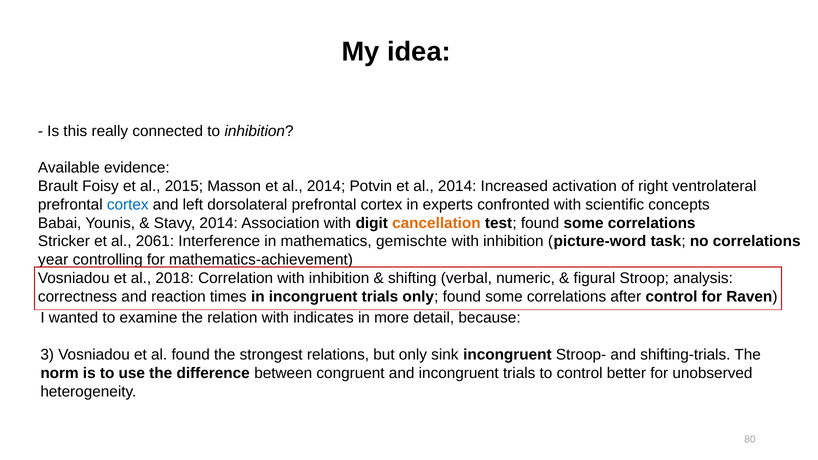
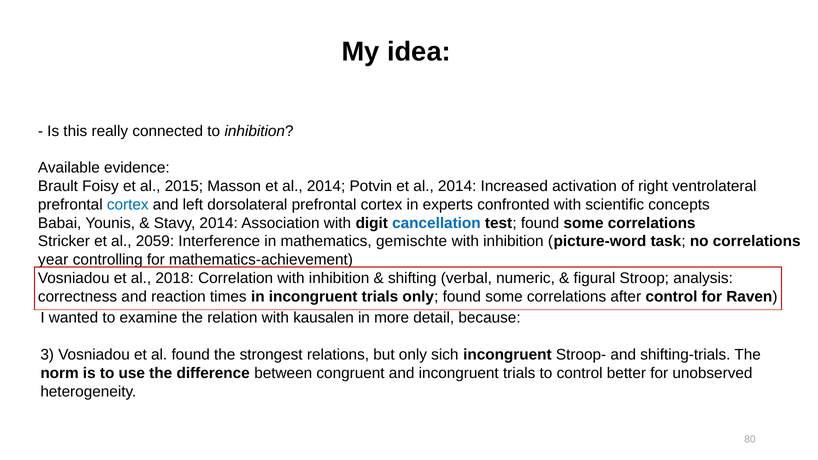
cancellation colour: orange -> blue
2061: 2061 -> 2059
indicates: indicates -> kausalen
sink: sink -> sich
